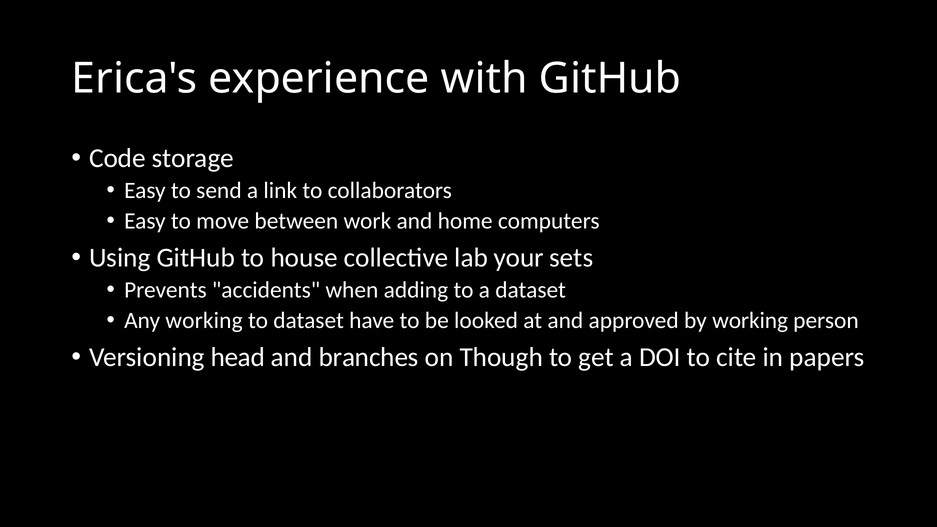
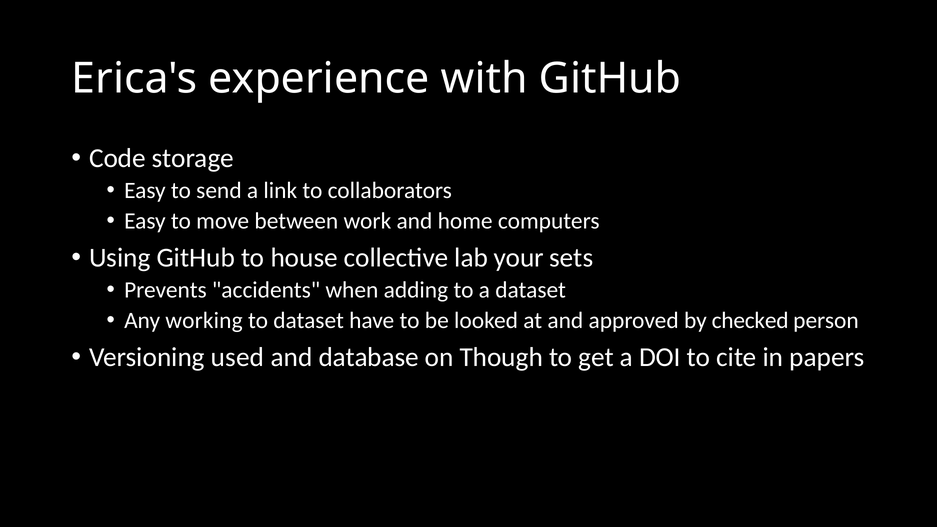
by working: working -> checked
head: head -> used
branches: branches -> database
